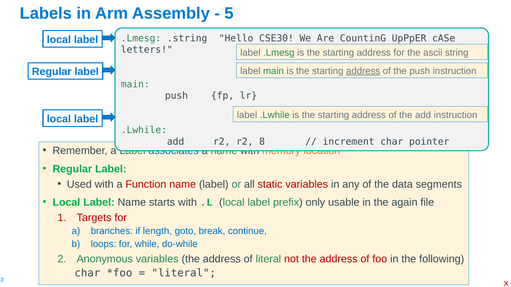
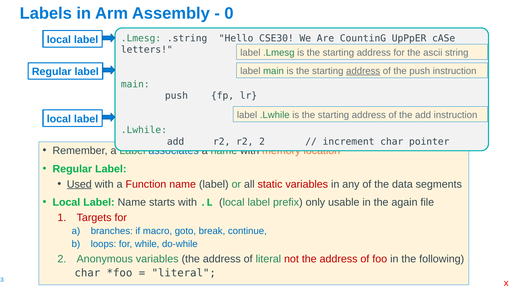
5: 5 -> 0
r2 8: 8 -> 2
Used underline: none -> present
length: length -> macro
